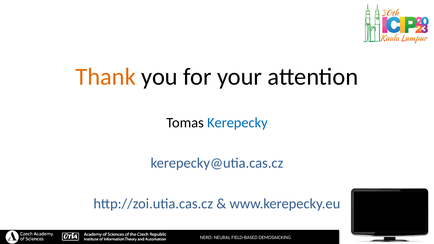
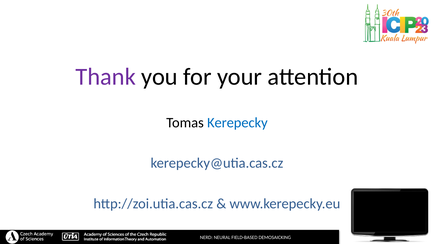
Thank colour: orange -> purple
